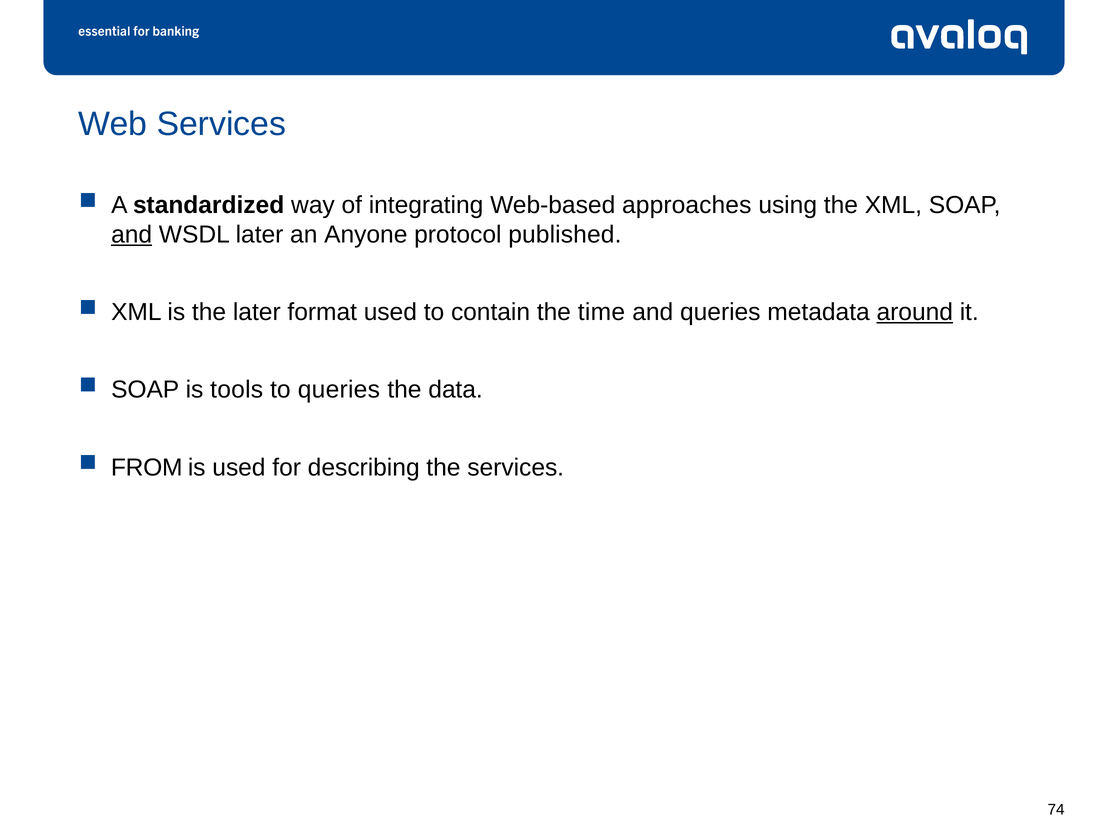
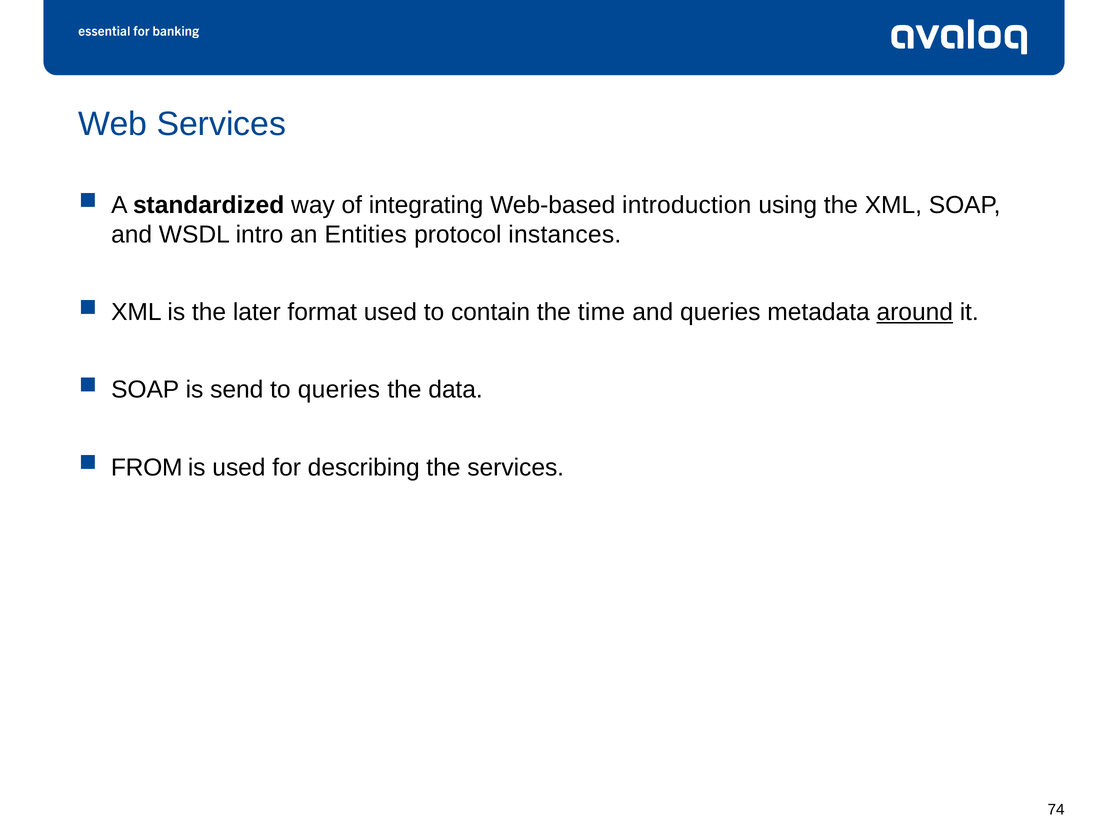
approaches: approaches -> introduction
and at (132, 235) underline: present -> none
WSDL later: later -> intro
Anyone: Anyone -> Entities
published: published -> instances
tools: tools -> send
